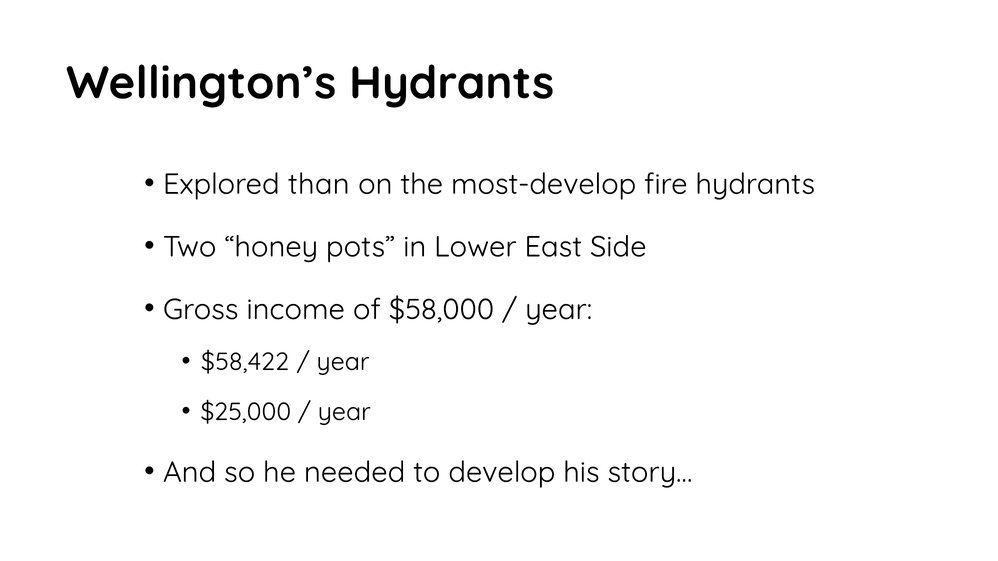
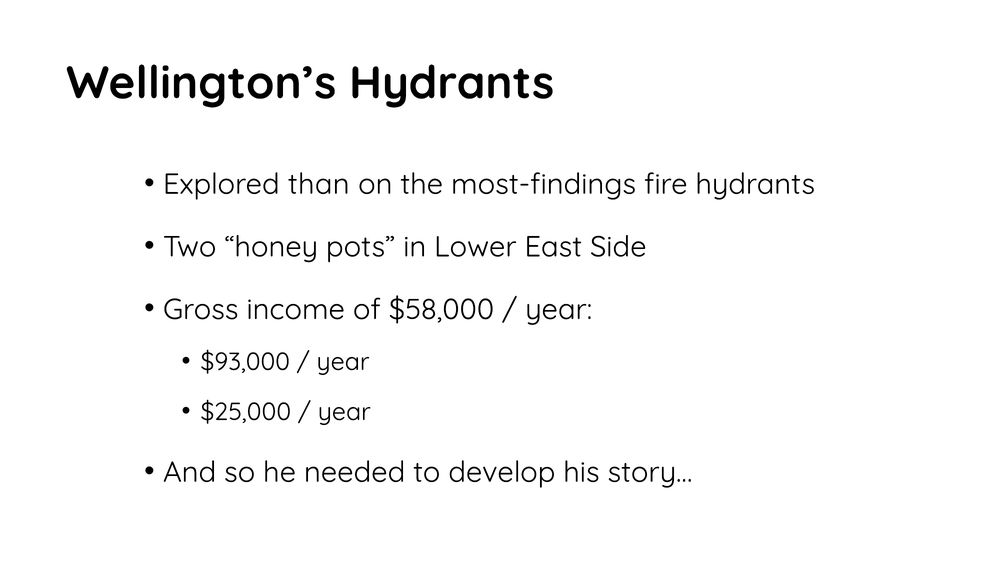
most-develop: most-develop -> most-findings
$58,422: $58,422 -> $93,000
